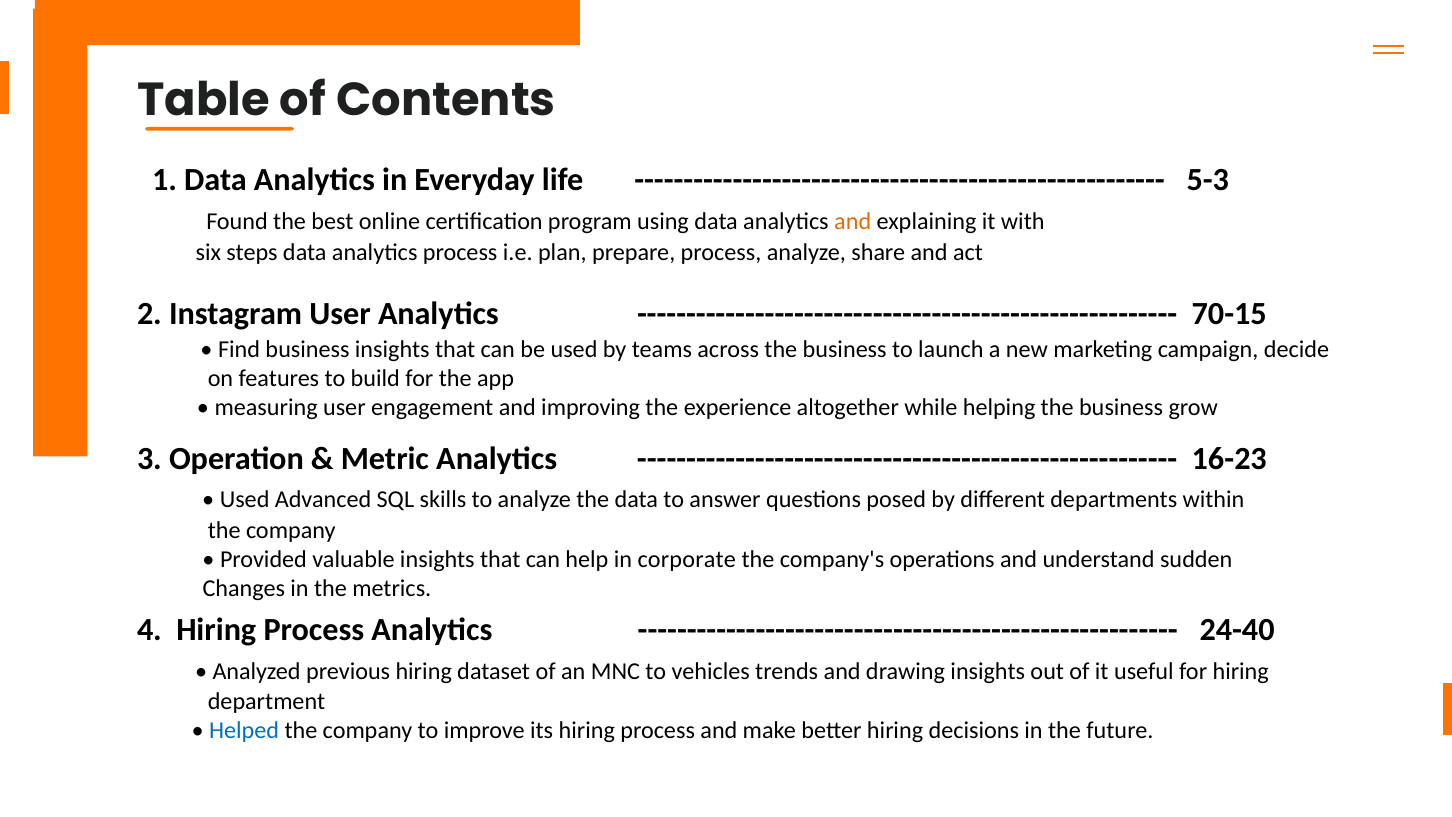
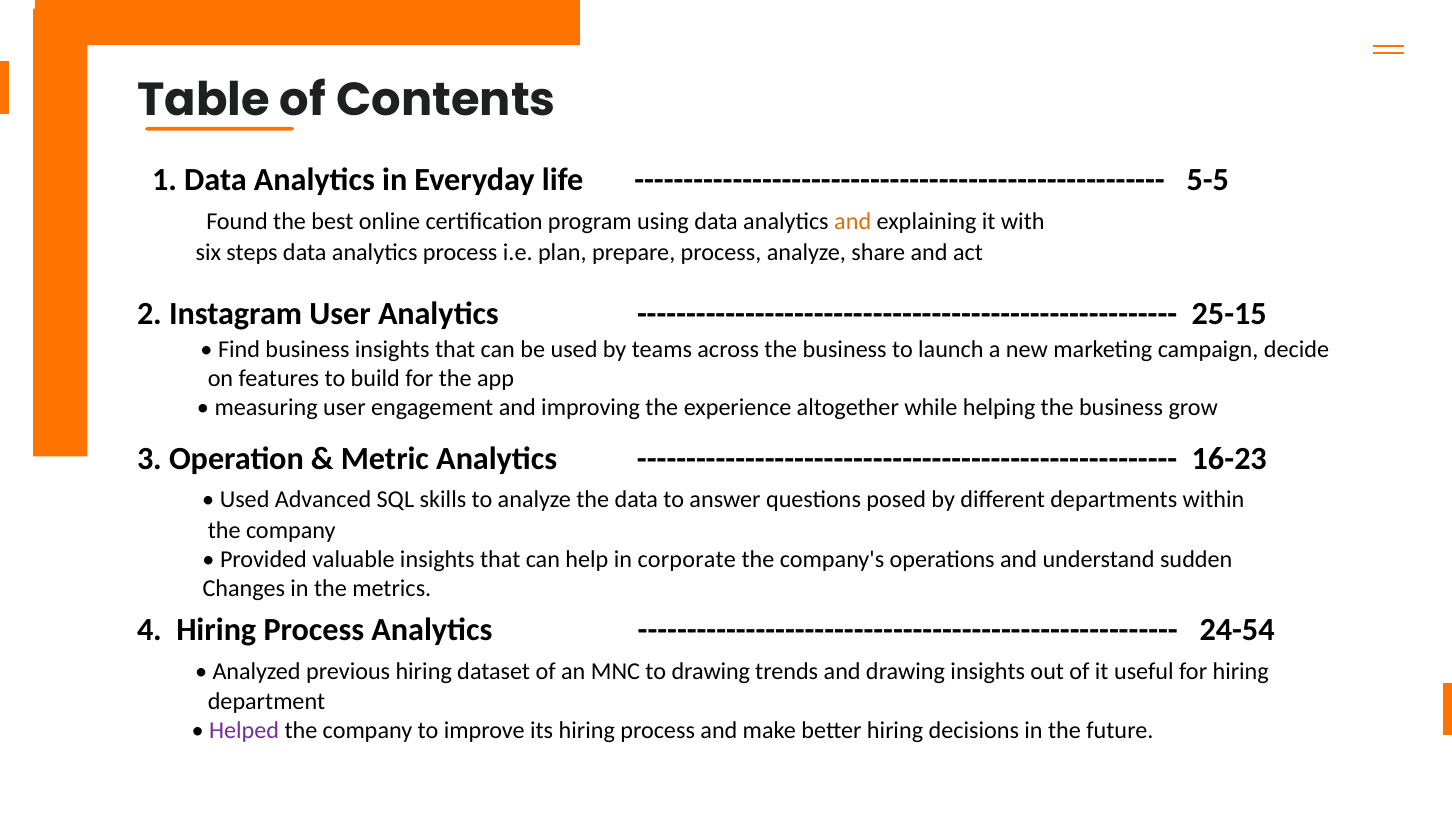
5-3: 5-3 -> 5-5
70-15: 70-15 -> 25-15
24-40: 24-40 -> 24-54
to vehicles: vehicles -> drawing
Helped colour: blue -> purple
